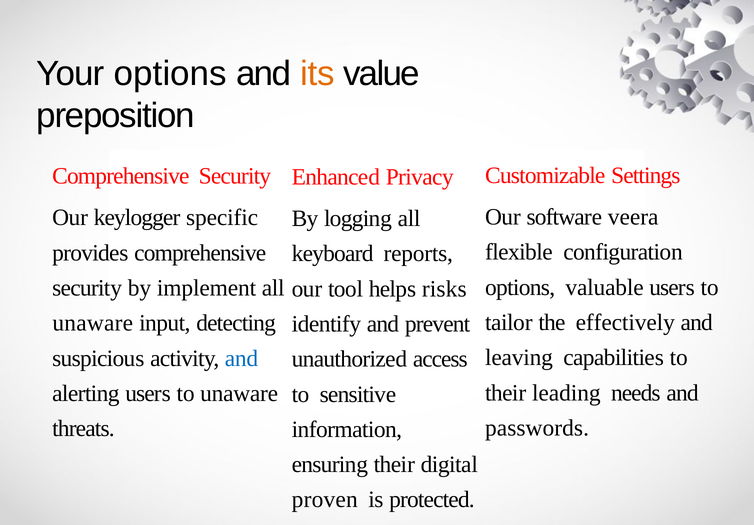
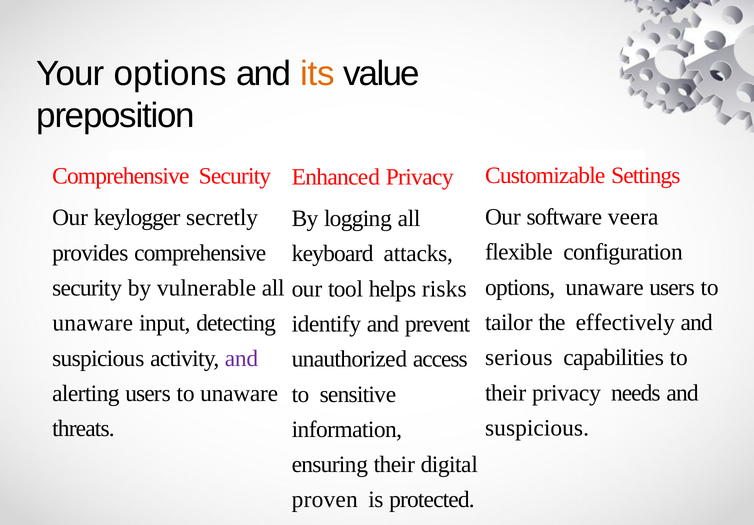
specific: specific -> secretly
reports: reports -> attacks
options valuable: valuable -> unaware
implement: implement -> vulnerable
leaving: leaving -> serious
and at (241, 358) colour: blue -> purple
their leading: leading -> privacy
passwords at (537, 428): passwords -> suspicious
